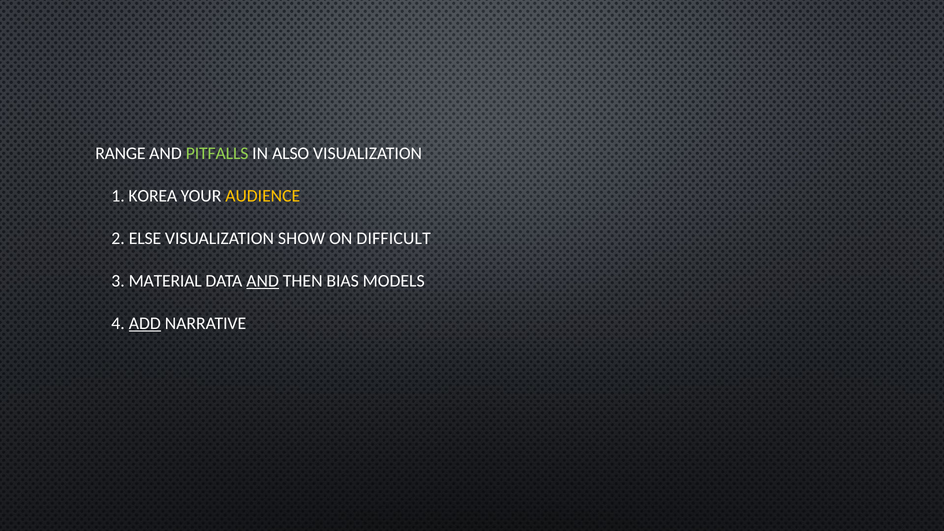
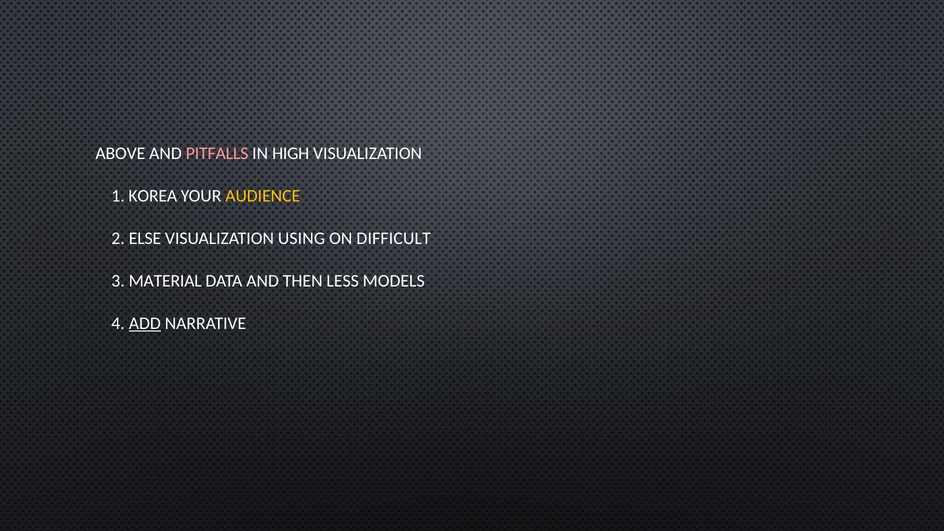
RANGE: RANGE -> ABOVE
PITFALLS colour: light green -> pink
ALSO: ALSO -> HIGH
SHOW: SHOW -> USING
AND at (263, 281) underline: present -> none
BIAS: BIAS -> LESS
